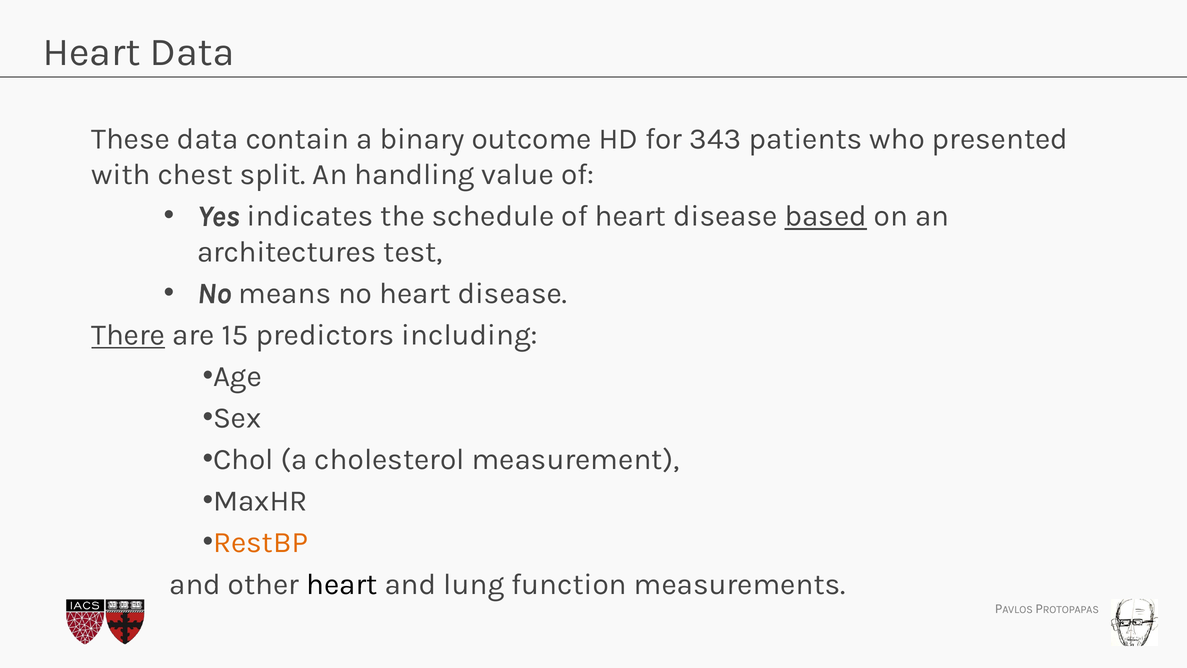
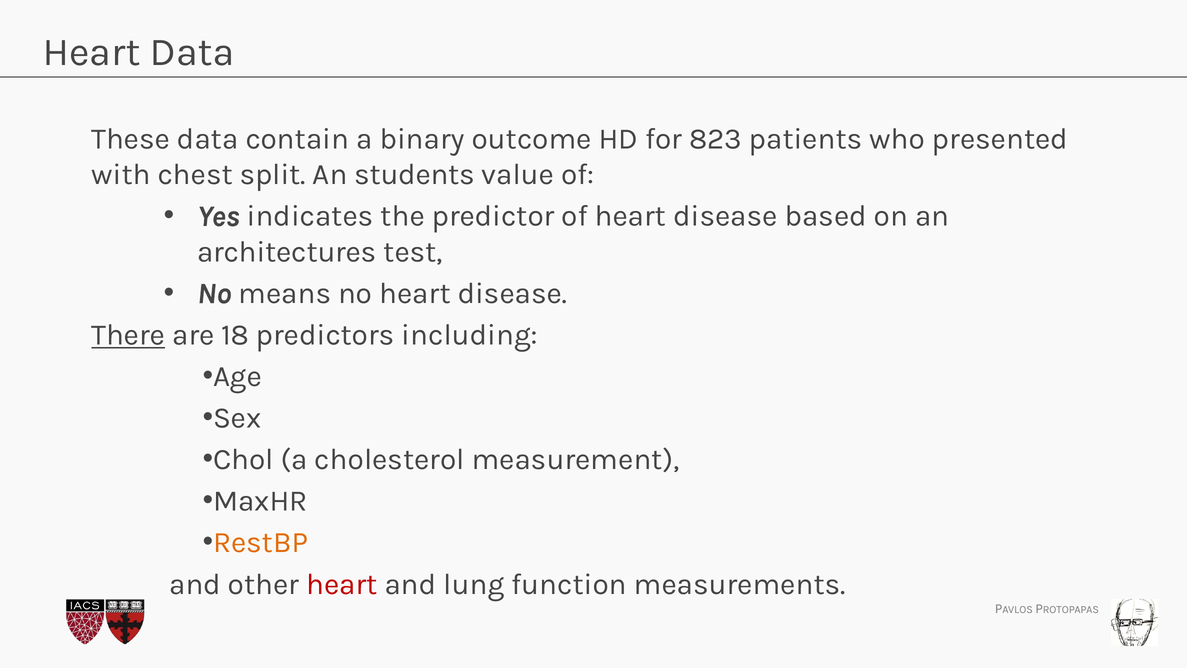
343: 343 -> 823
handling: handling -> students
schedule: schedule -> predictor
based underline: present -> none
15: 15 -> 18
heart at (342, 584) colour: black -> red
